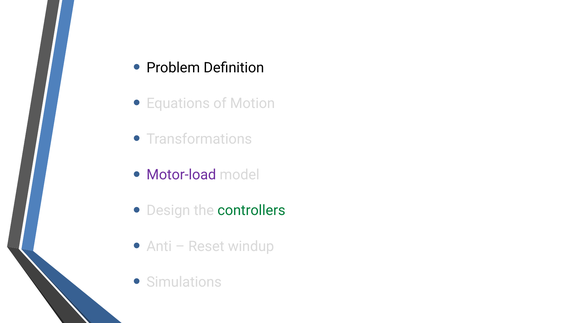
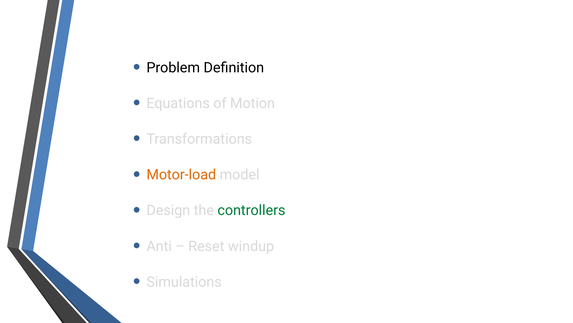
Motor-load colour: purple -> orange
